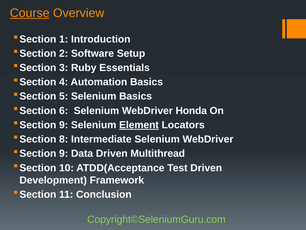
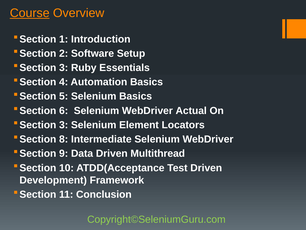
Honda: Honda -> Actual
9 at (64, 125): 9 -> 3
Element underline: present -> none
